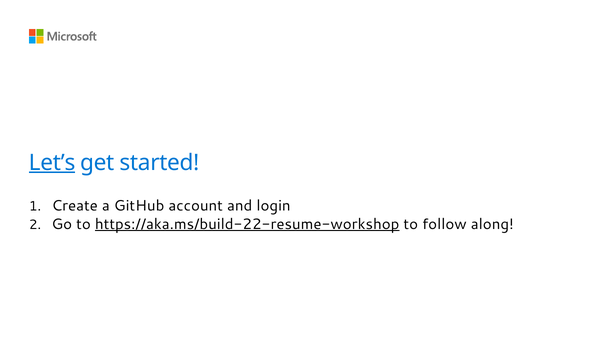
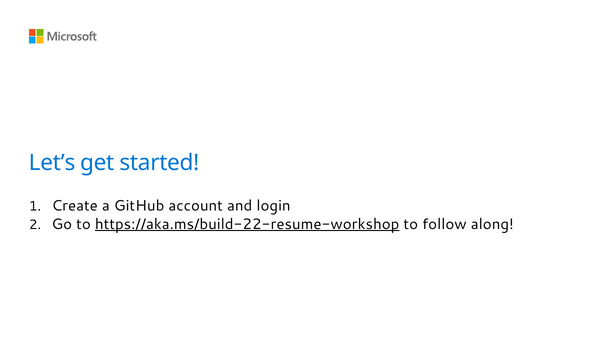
Let’s underline: present -> none
